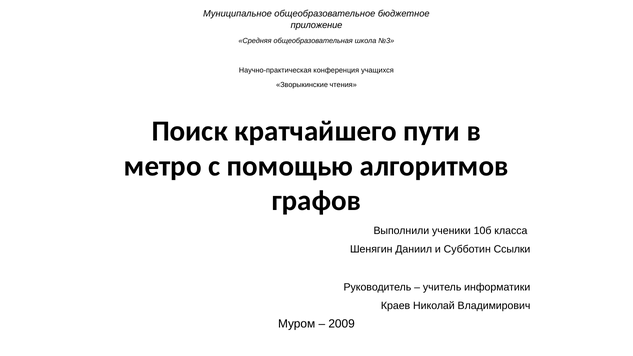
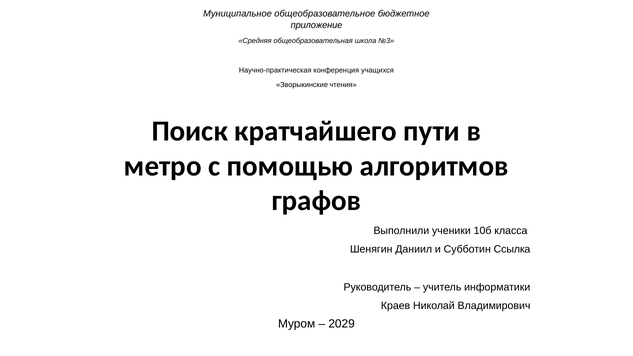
Ссылки: Ссылки -> Ссылка
2009: 2009 -> 2029
